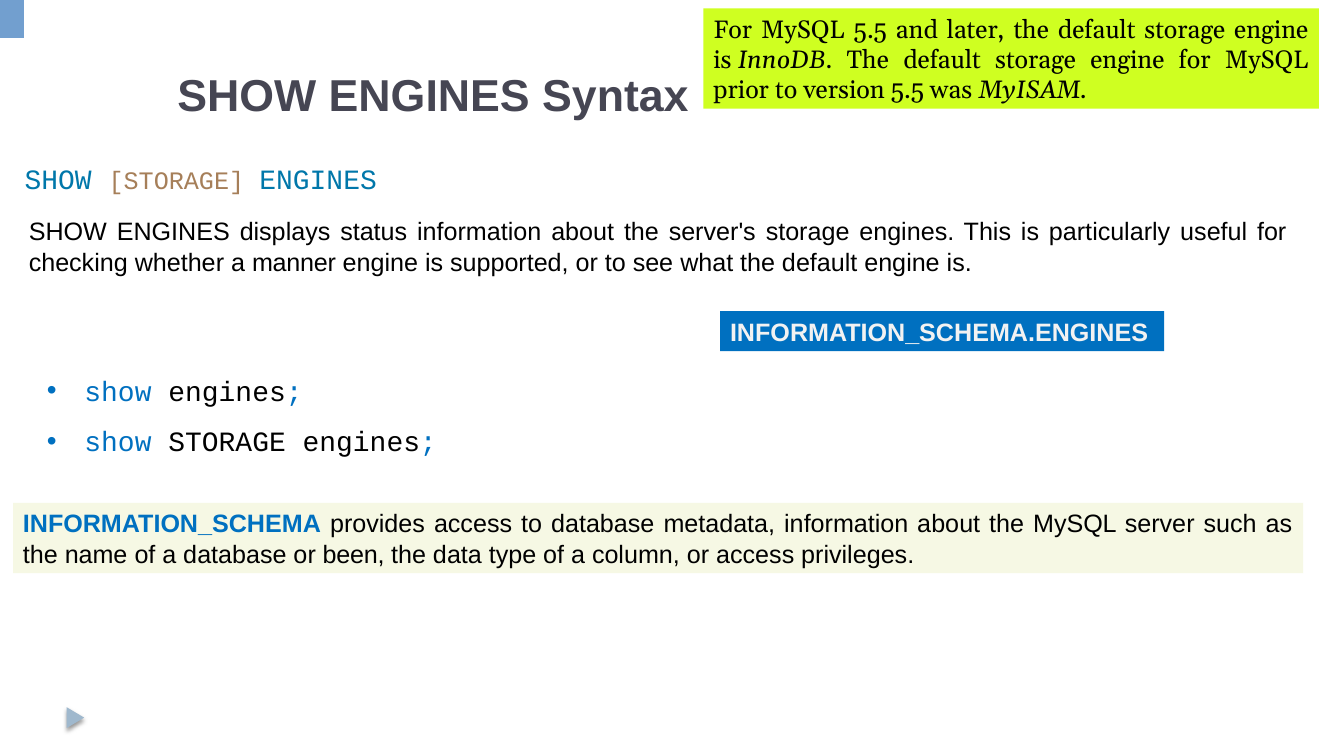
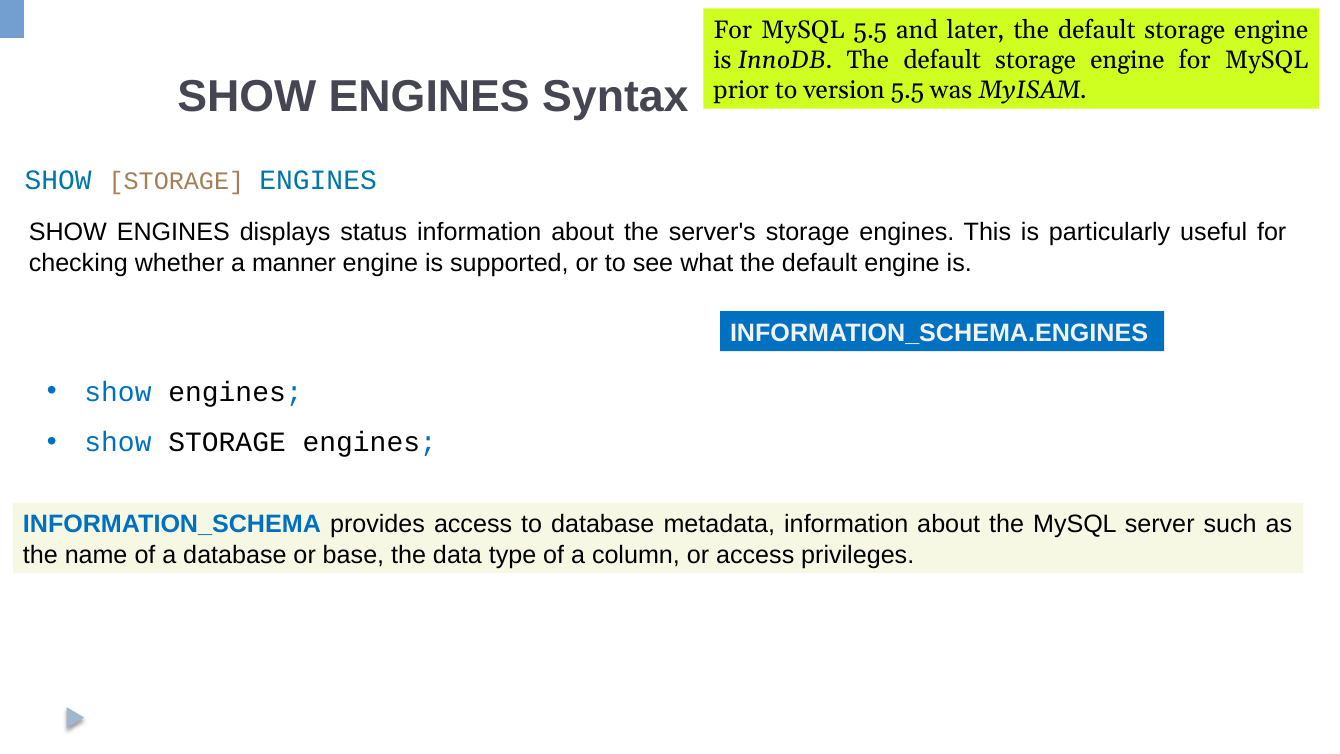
been: been -> base
